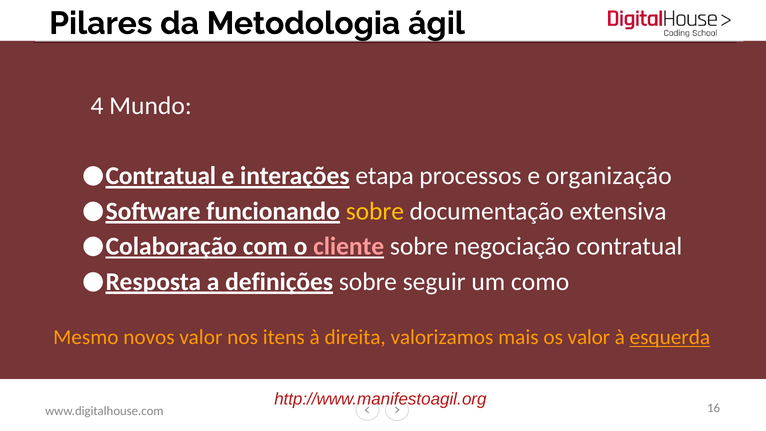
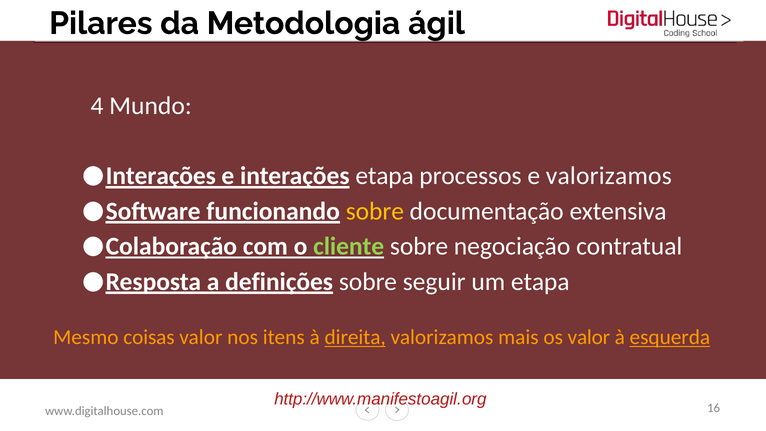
Contratual at (161, 176): Contratual -> Interações
e organização: organização -> valorizamos
cliente colour: pink -> light green
um como: como -> etapa
novos: novos -> coisas
direita underline: none -> present
